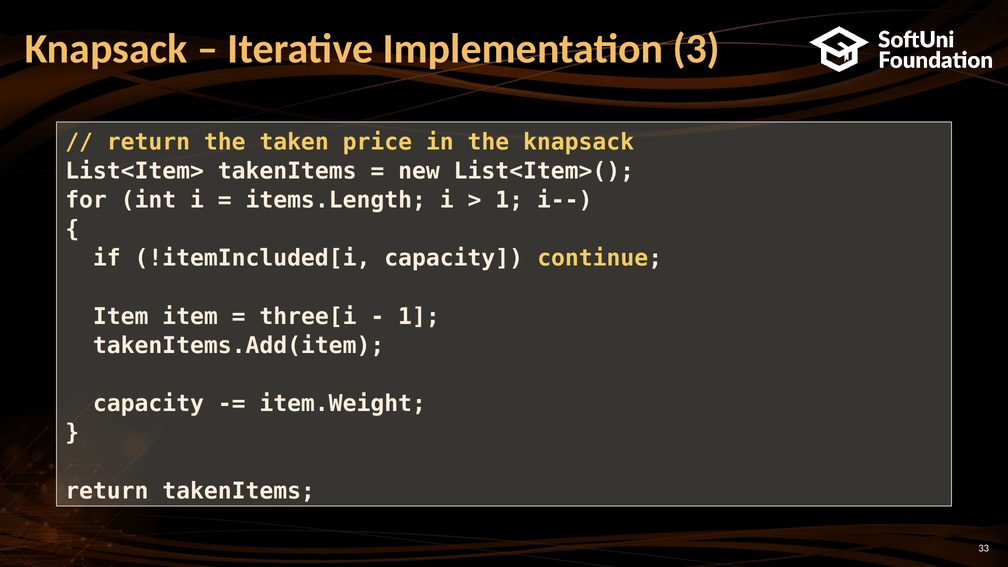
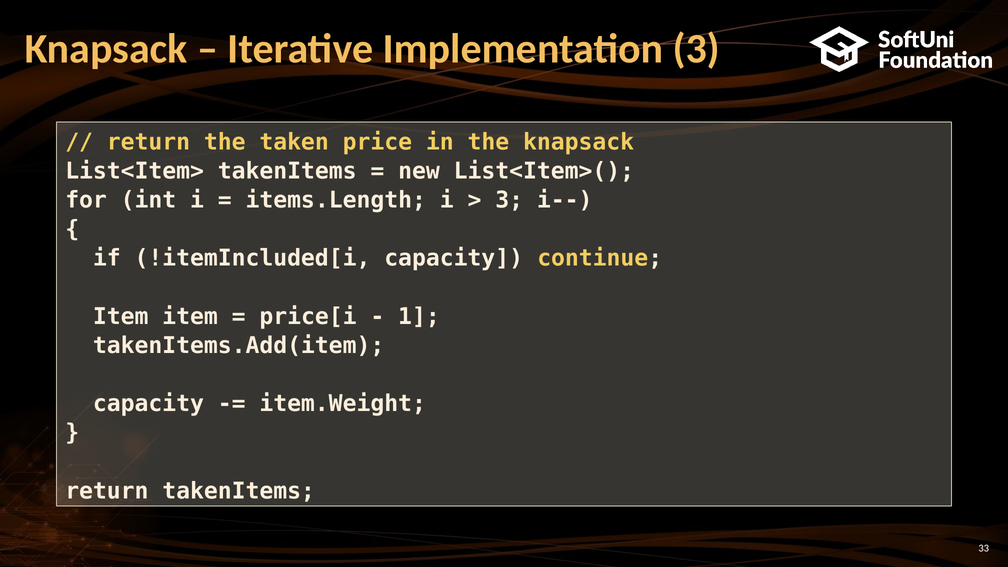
1 at (509, 200): 1 -> 3
three[i: three[i -> price[i
